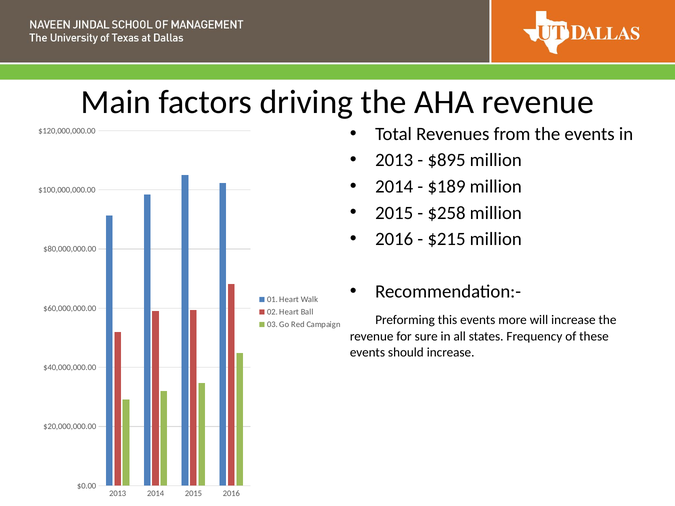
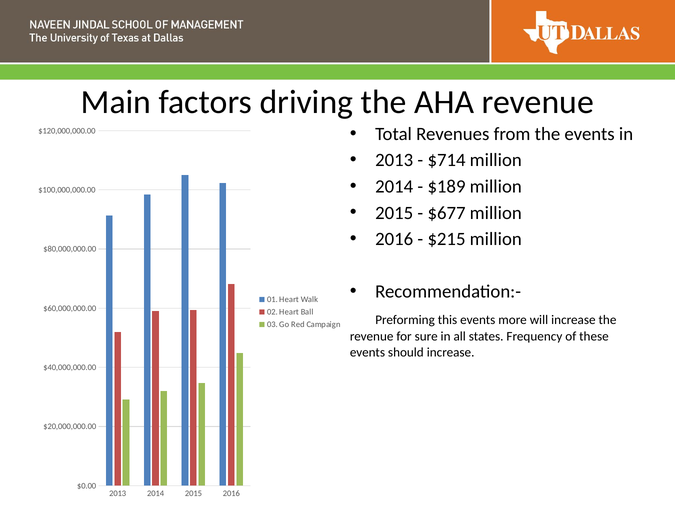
$895: $895 -> $714
$258: $258 -> $677
